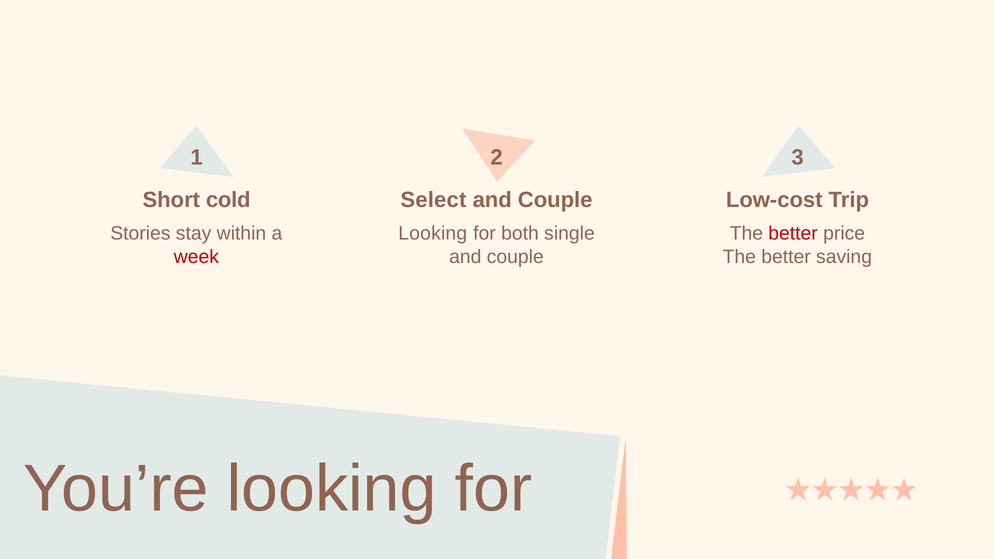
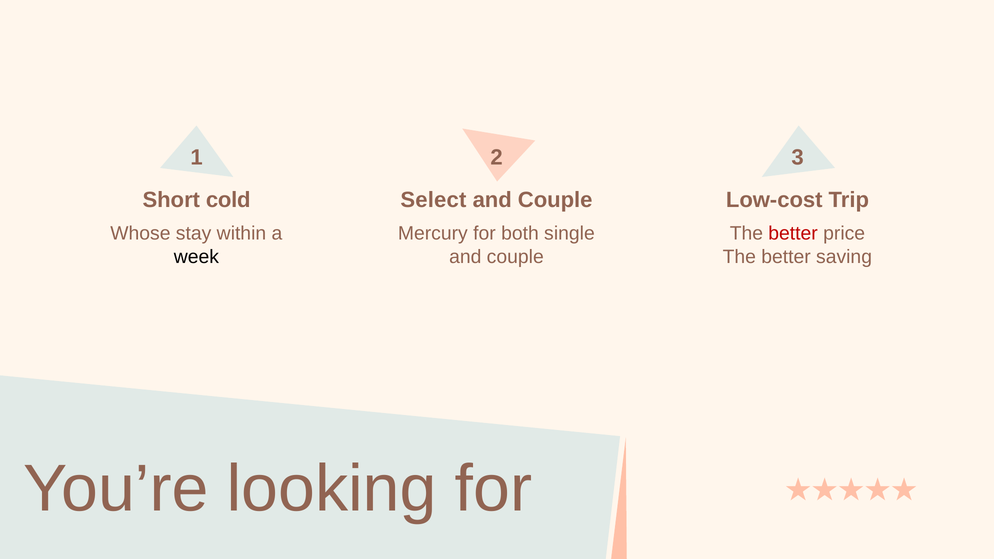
Stories: Stories -> Whose
Looking at (433, 234): Looking -> Mercury
week colour: red -> black
